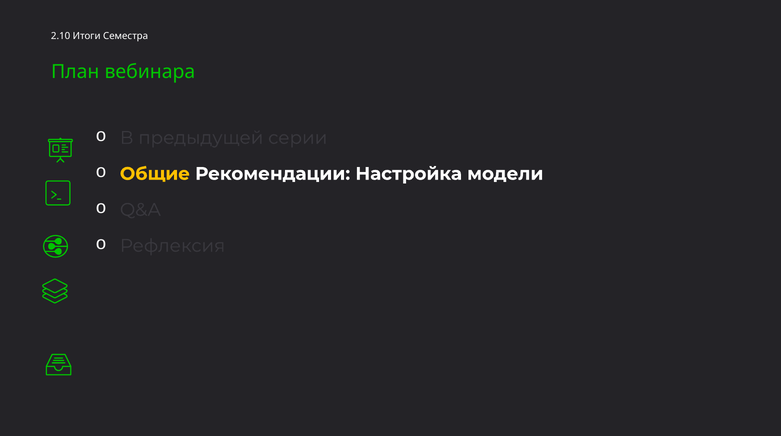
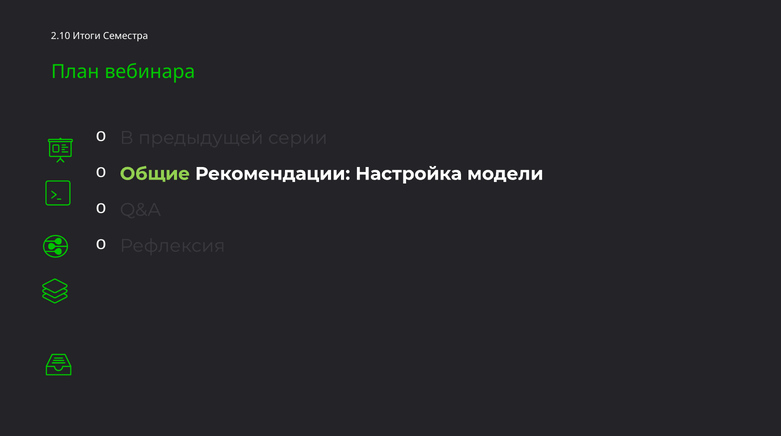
Общие colour: yellow -> light green
